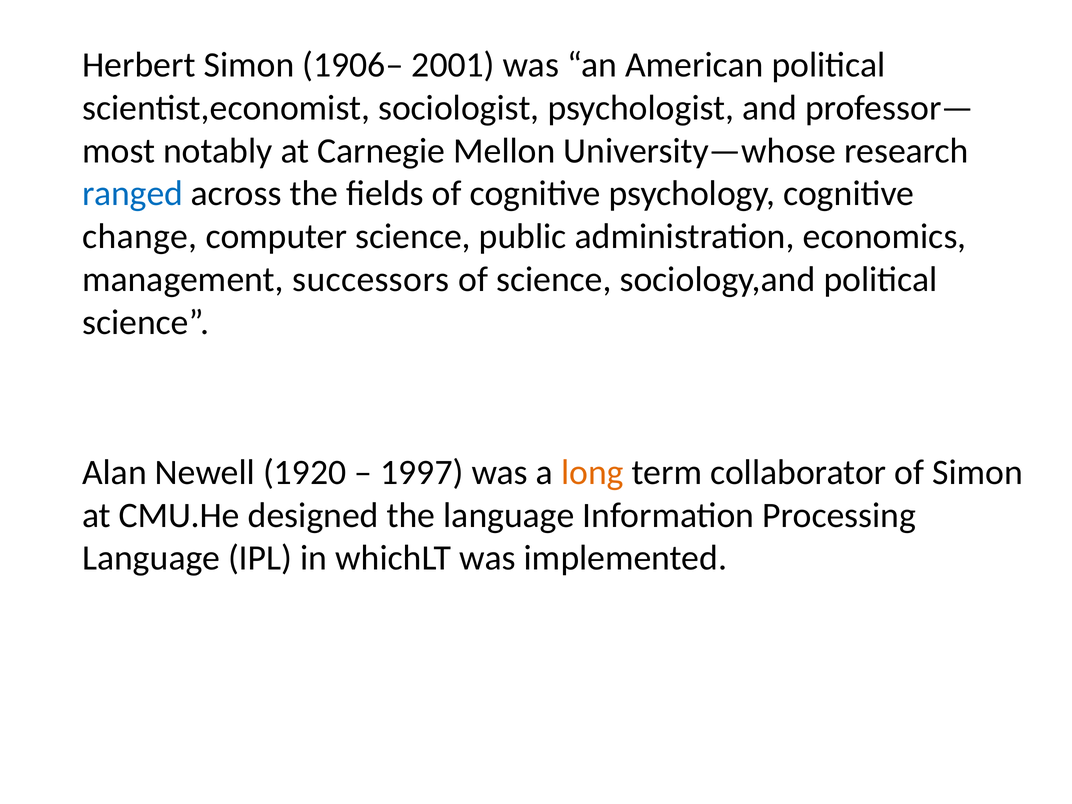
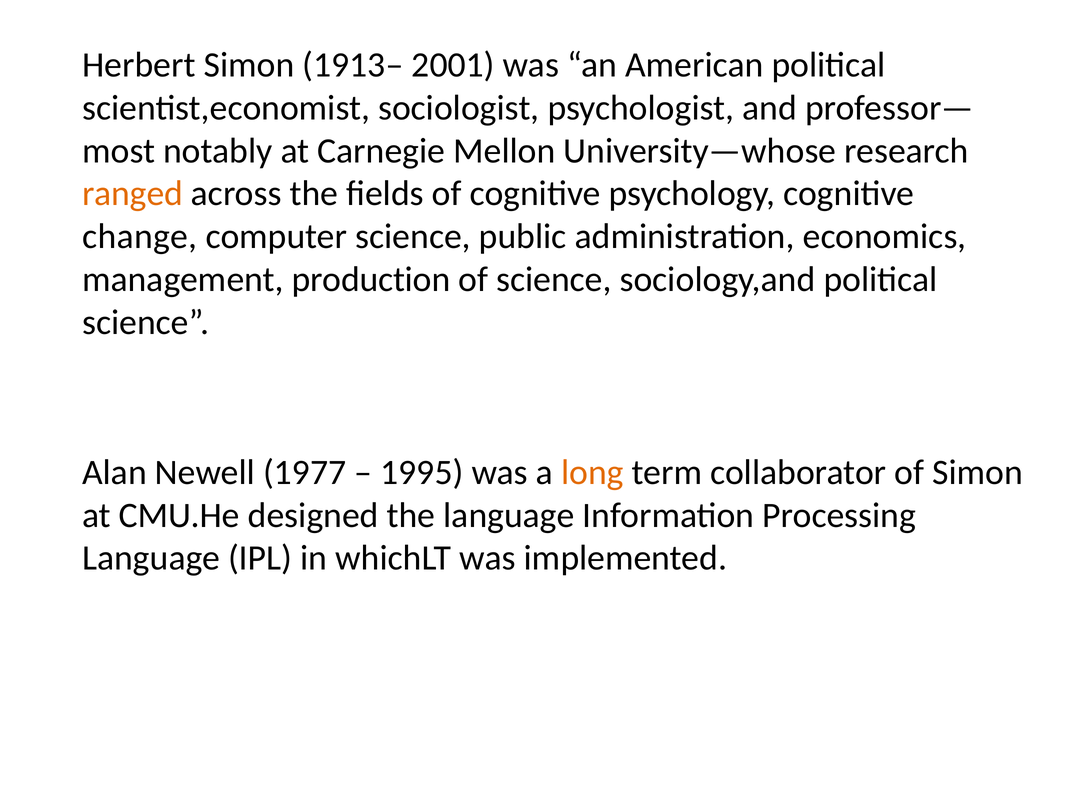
1906–: 1906– -> 1913–
ranged colour: blue -> orange
successors: successors -> production
1920: 1920 -> 1977
1997: 1997 -> 1995
